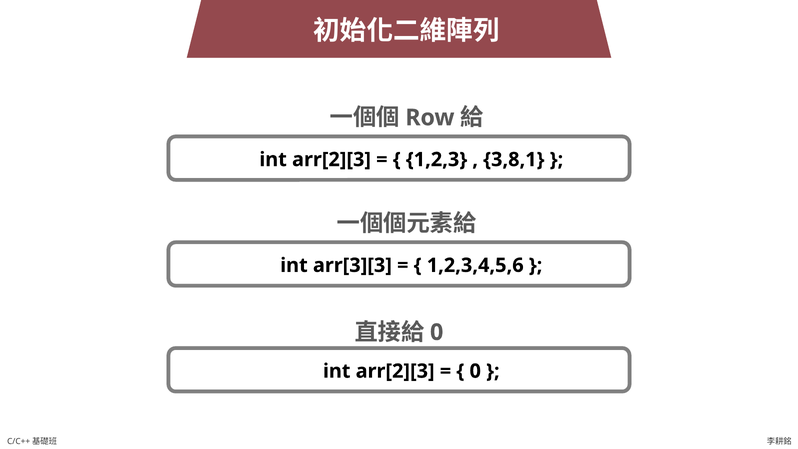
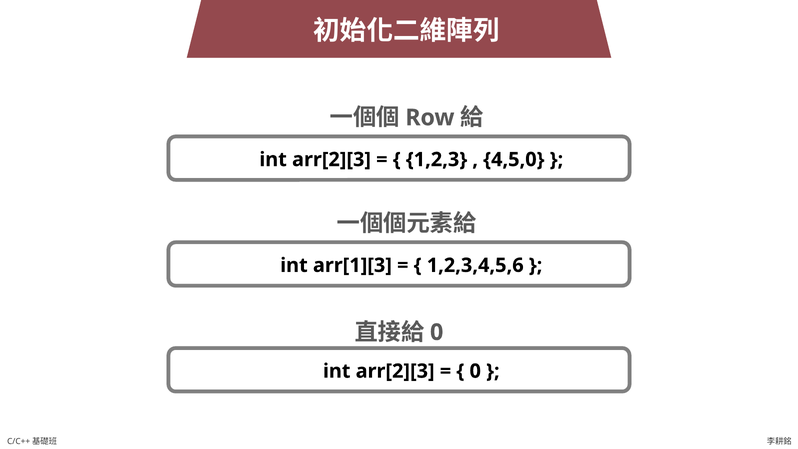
3,8,1: 3,8,1 -> 4,5,0
arr[3][3: arr[3][3 -> arr[1][3
